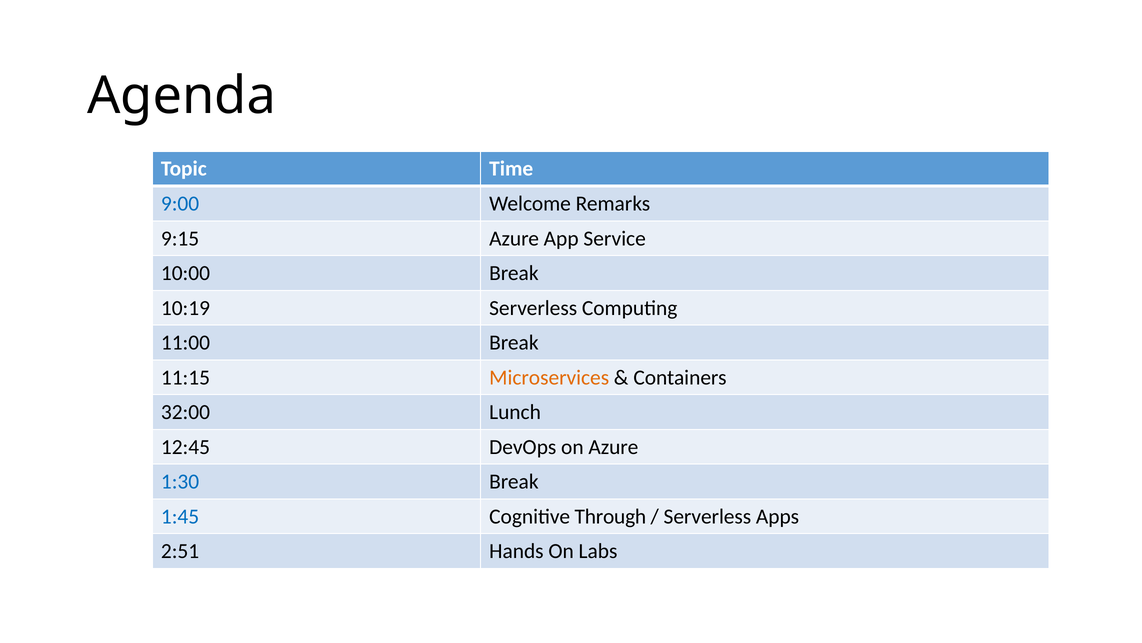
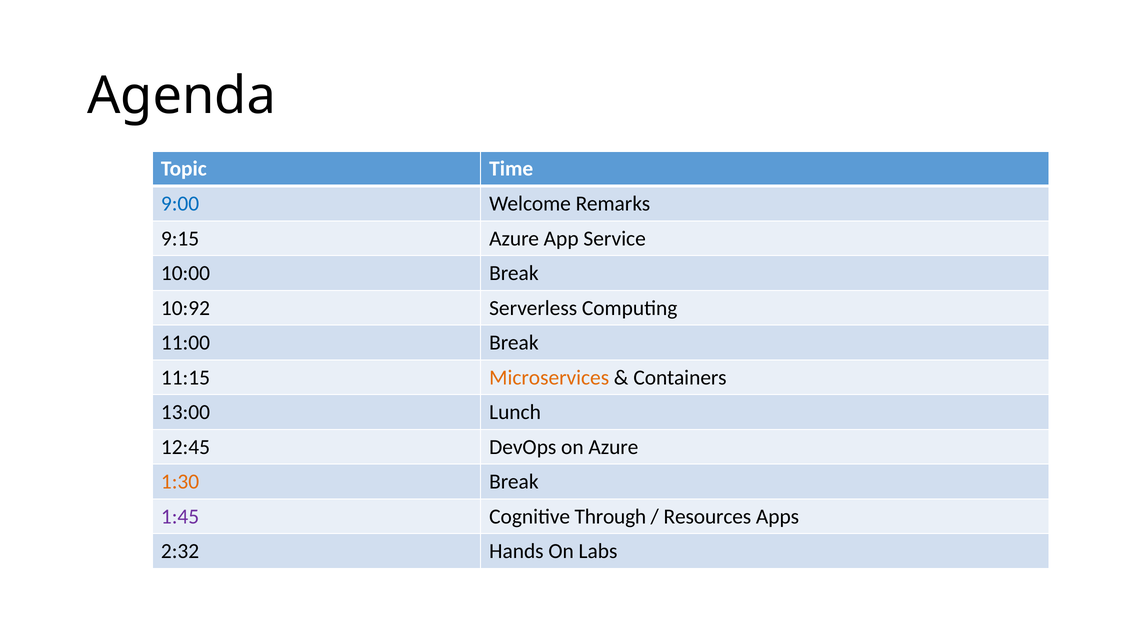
10:19: 10:19 -> 10:92
32:00: 32:00 -> 13:00
1:30 colour: blue -> orange
1:45 colour: blue -> purple
Serverless at (707, 516): Serverless -> Resources
2:51: 2:51 -> 2:32
